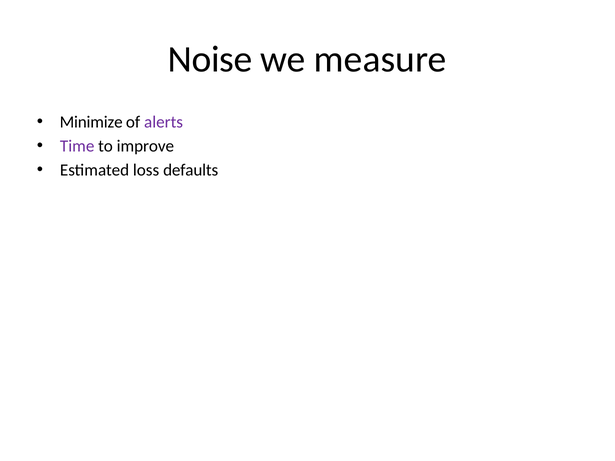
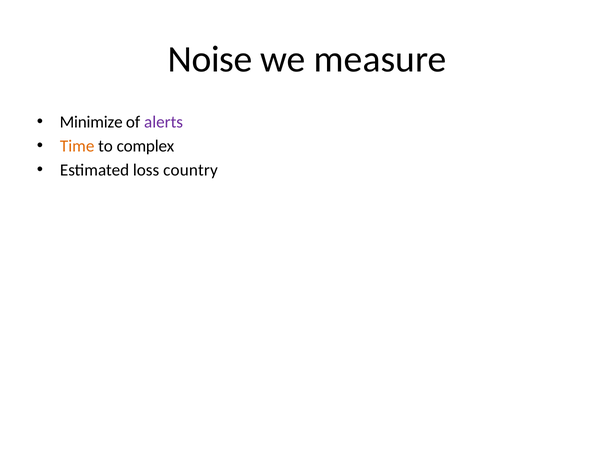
Time colour: purple -> orange
improve: improve -> complex
defaults: defaults -> country
